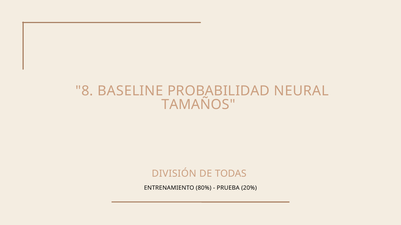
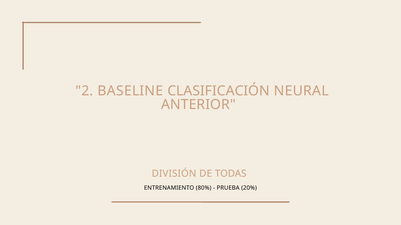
8: 8 -> 2
PROBABILIDAD: PROBABILIDAD -> CLASIFICACIÓN
TAMAÑOS: TAMAÑOS -> ANTERIOR
